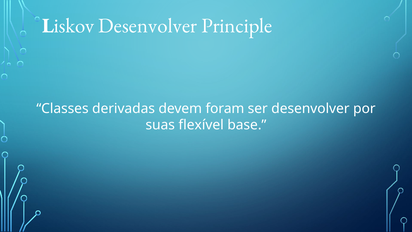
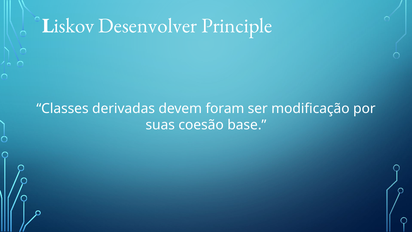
ser desenvolver: desenvolver -> modificação
flexível: flexível -> coesão
